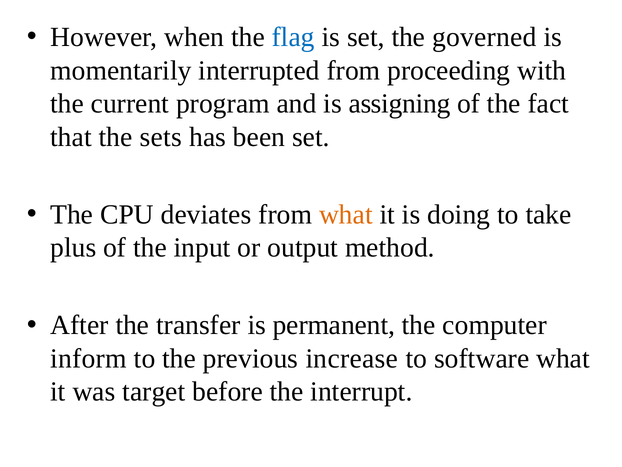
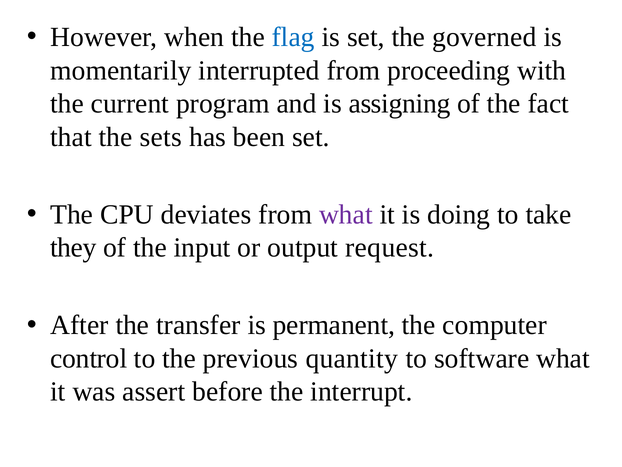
what at (346, 214) colour: orange -> purple
plus: plus -> they
method: method -> request
inform: inform -> control
increase: increase -> quantity
target: target -> assert
